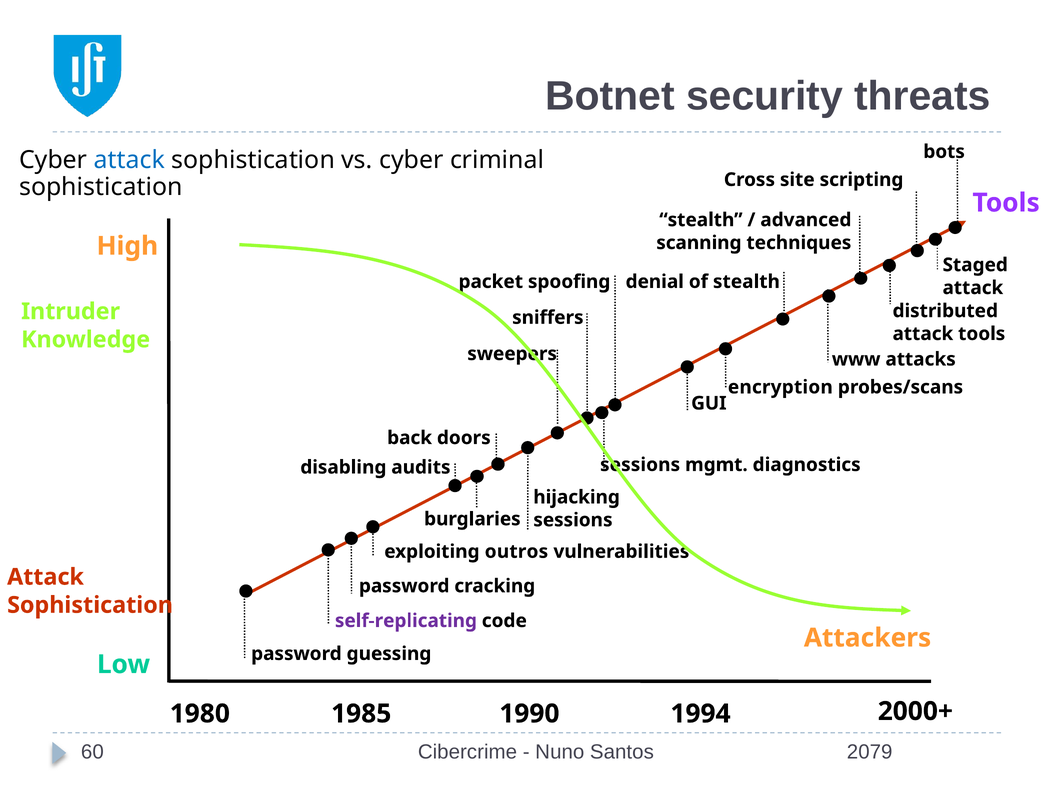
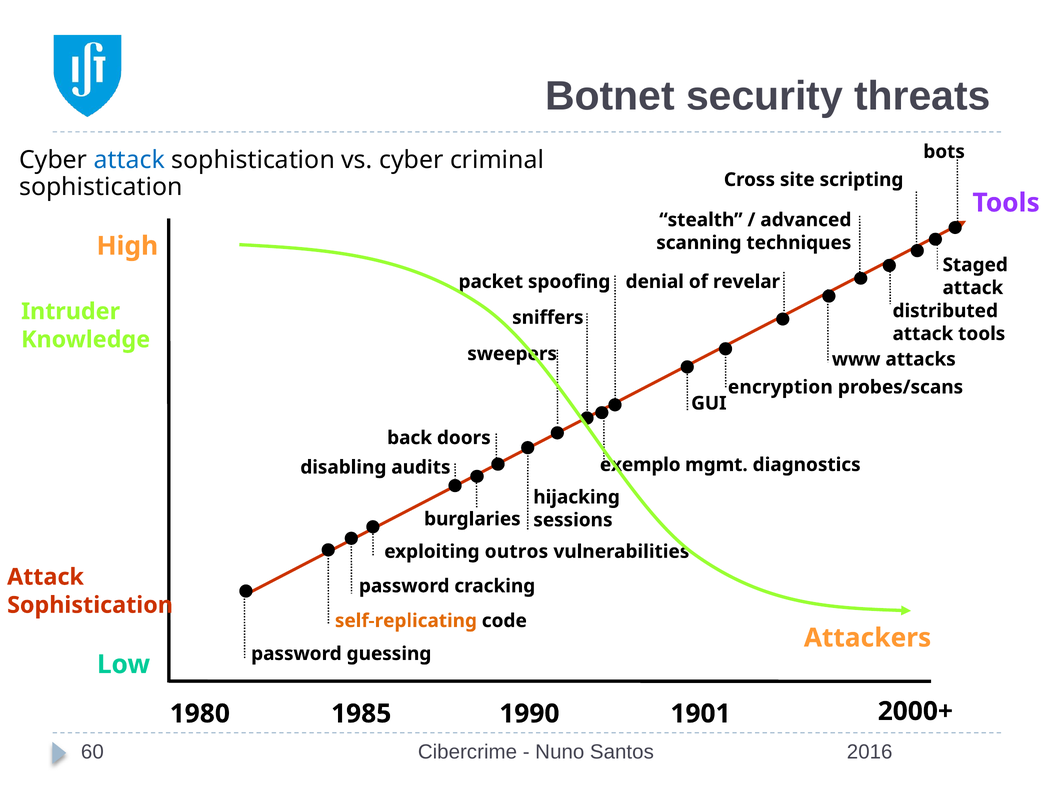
of stealth: stealth -> revelar
sessions at (640, 464): sessions -> exemplo
self-replicating colour: purple -> orange
1994: 1994 -> 1901
2079: 2079 -> 2016
